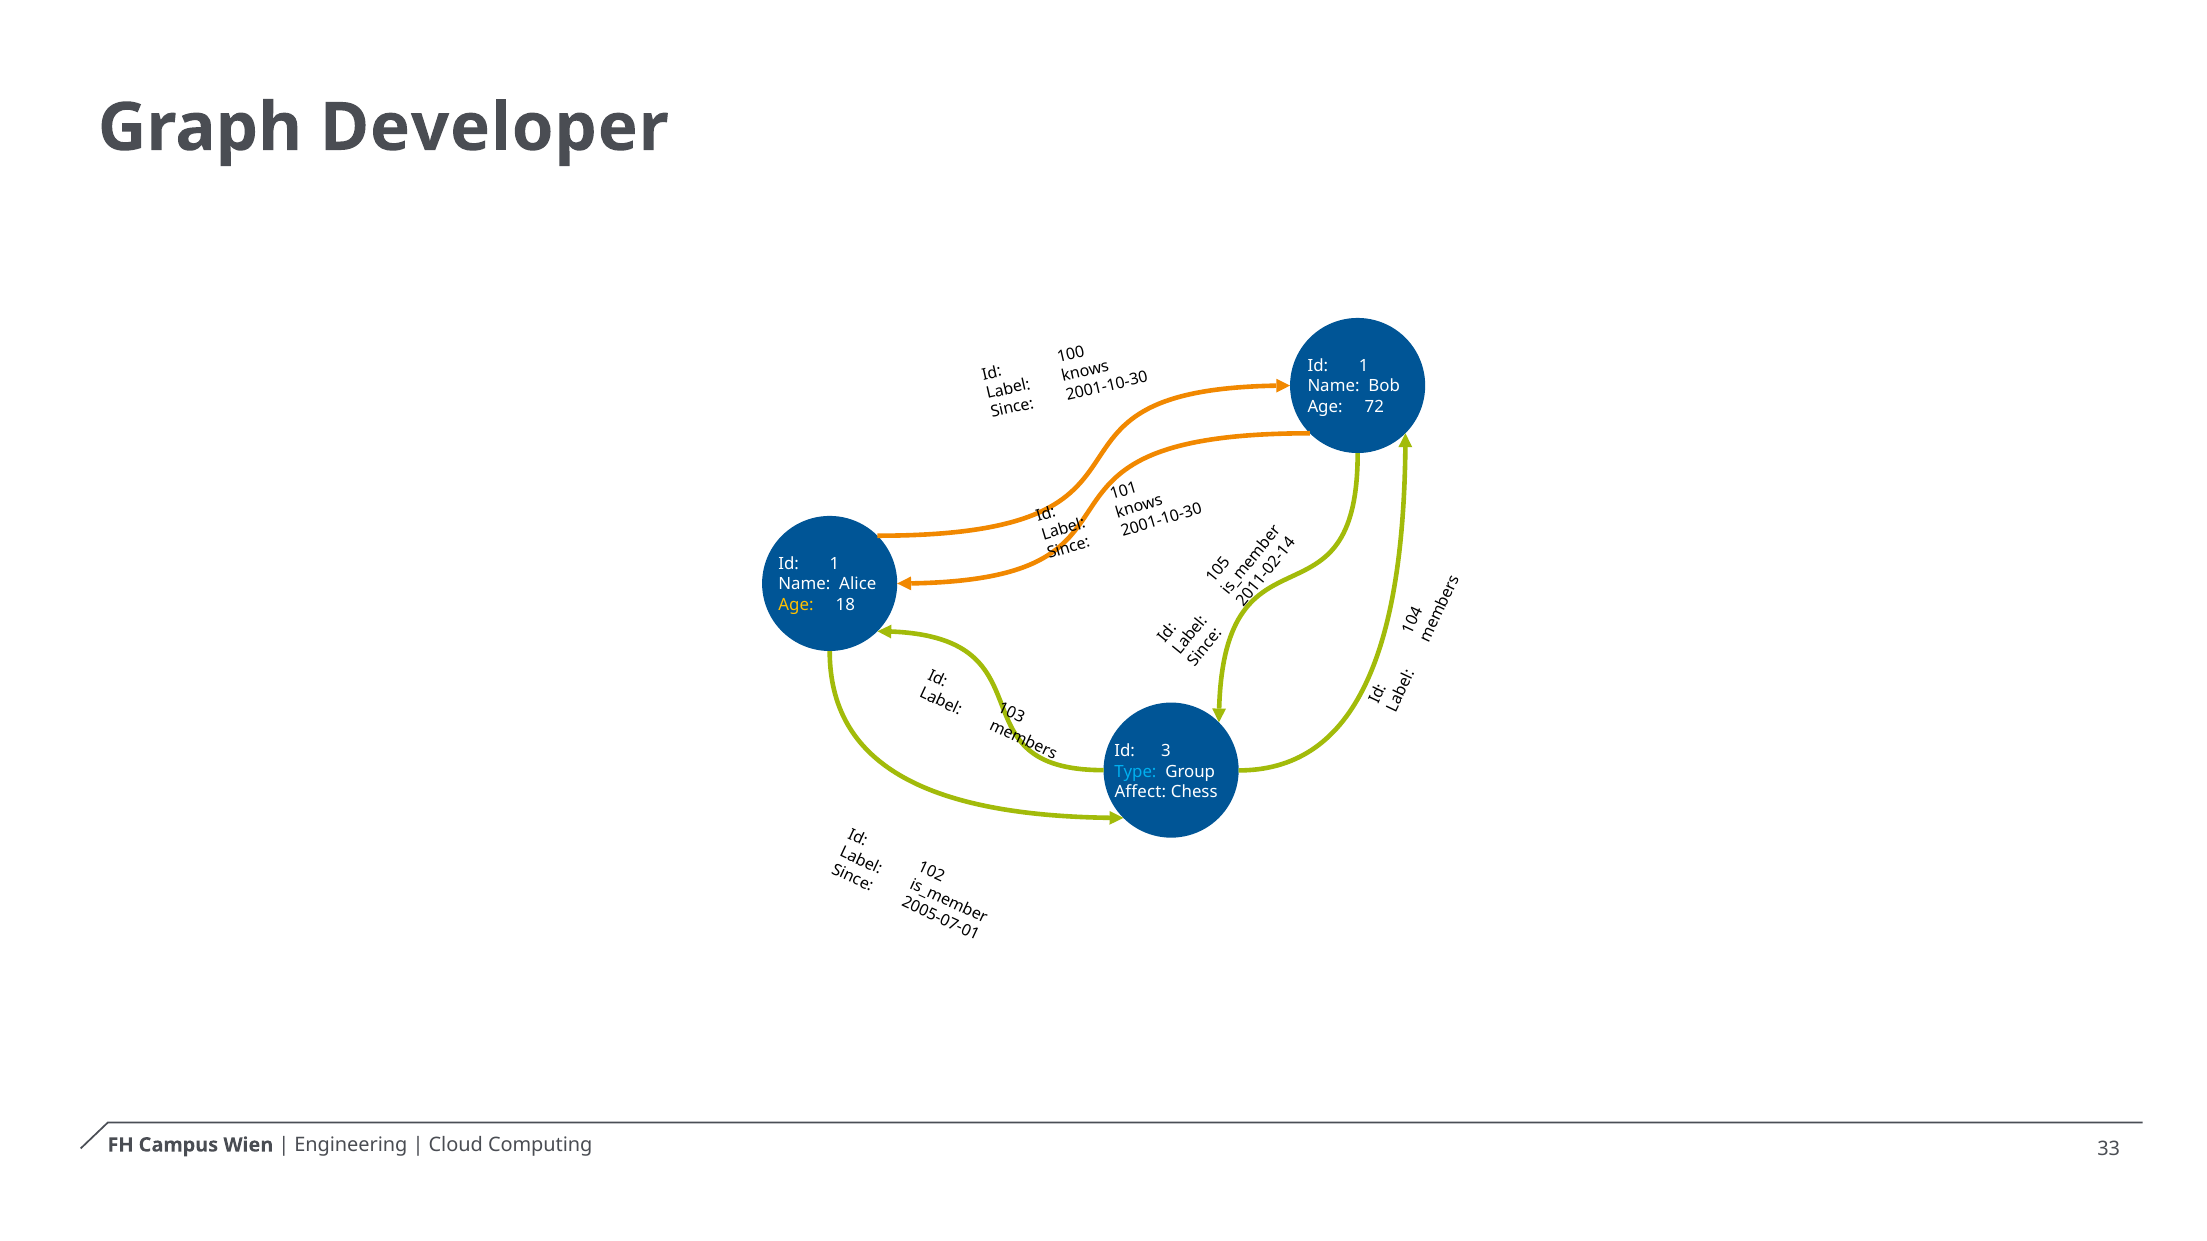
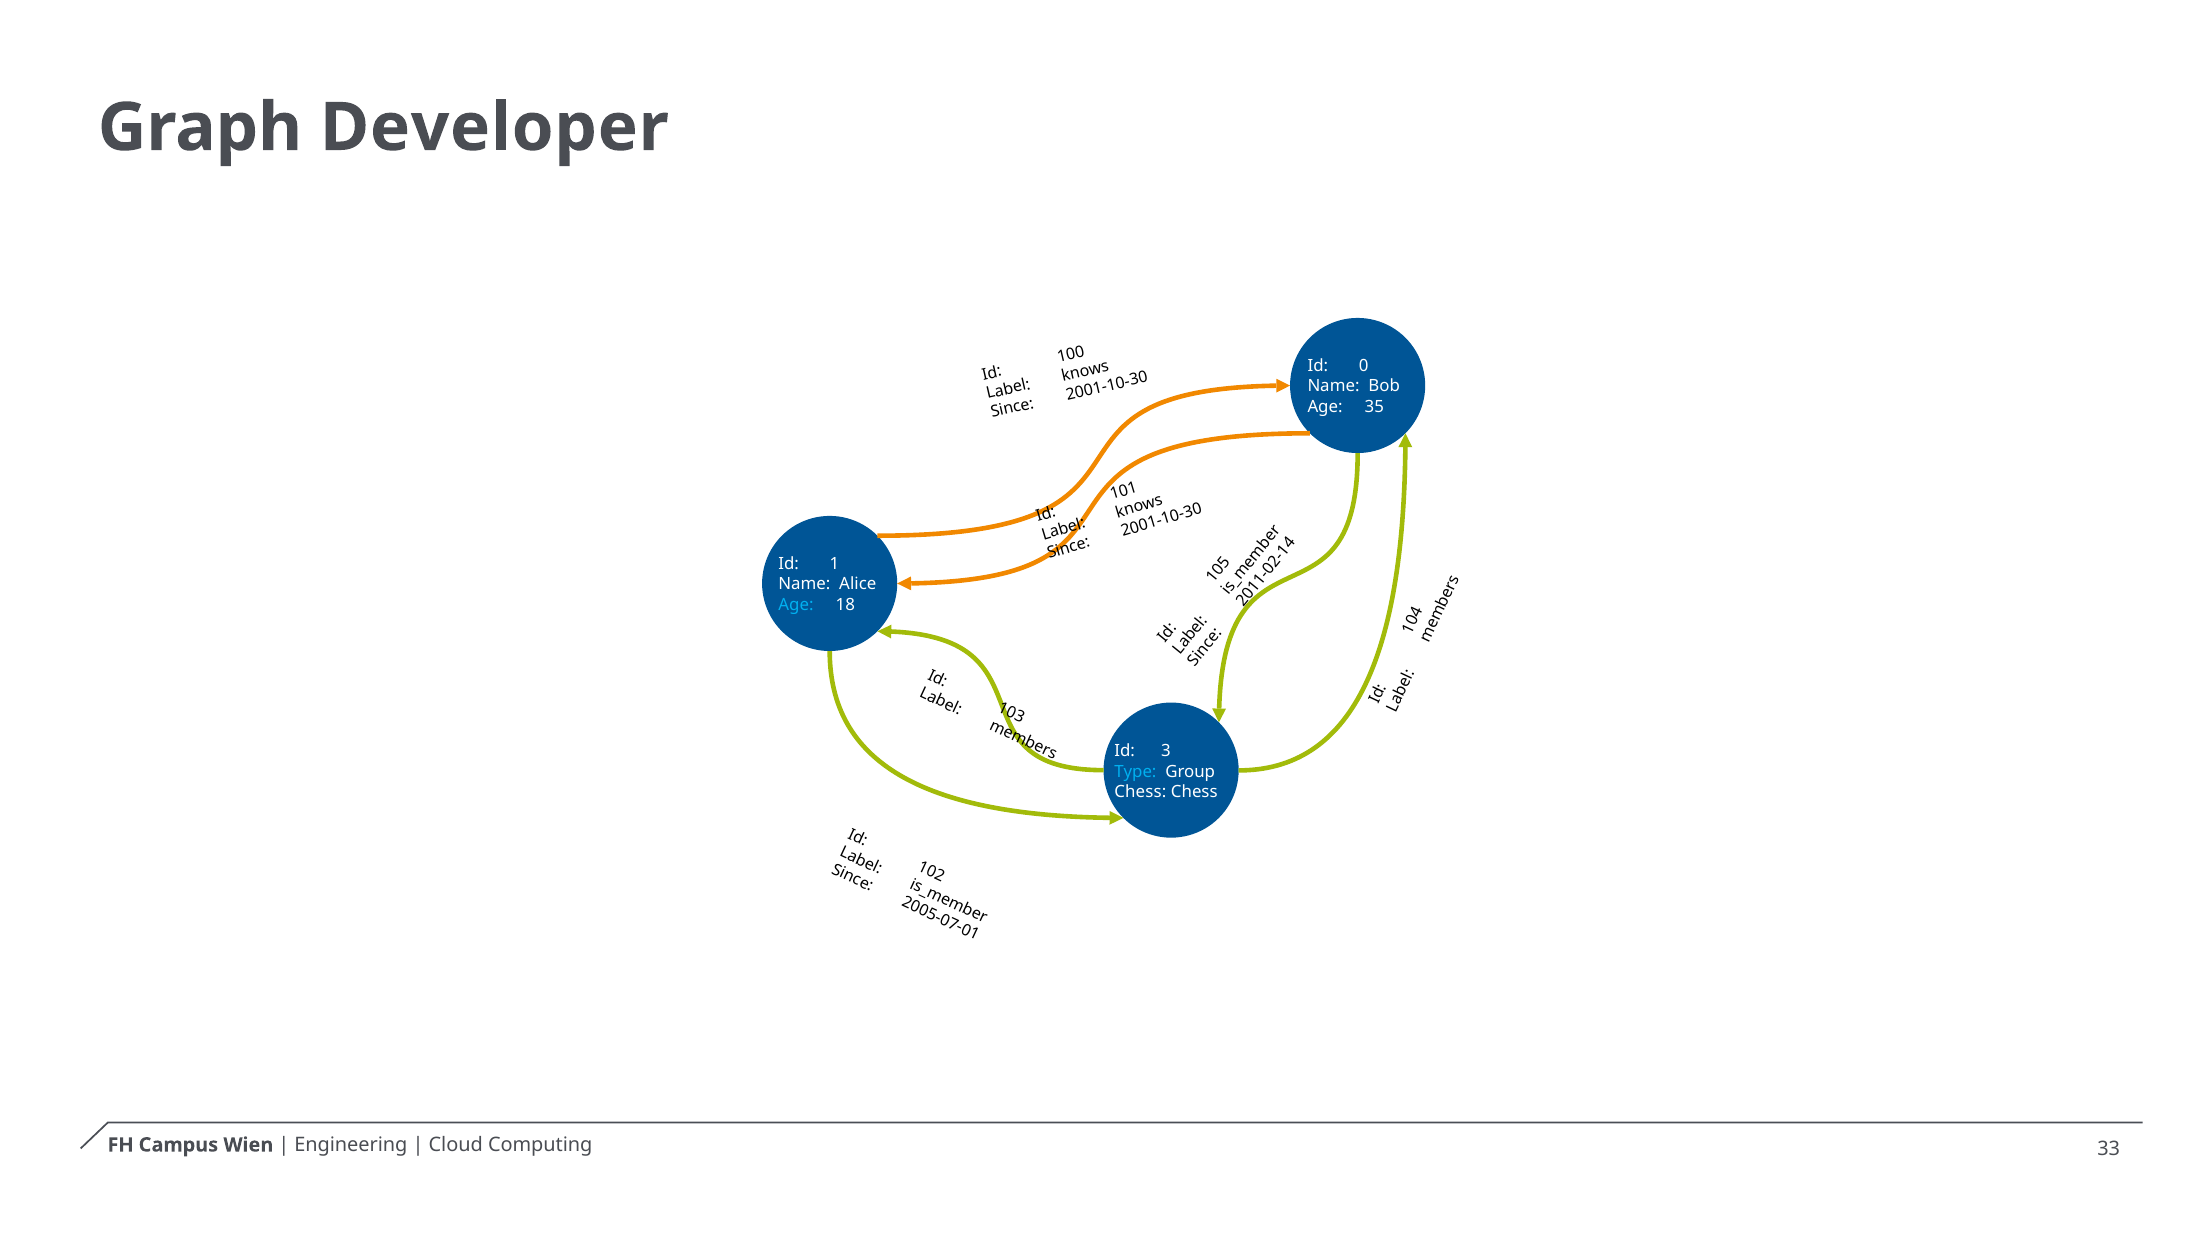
1 at (1364, 366): 1 -> 0
72: 72 -> 35
Age at (796, 605) colour: yellow -> light blue
Affect at (1140, 792): Affect -> Chess
